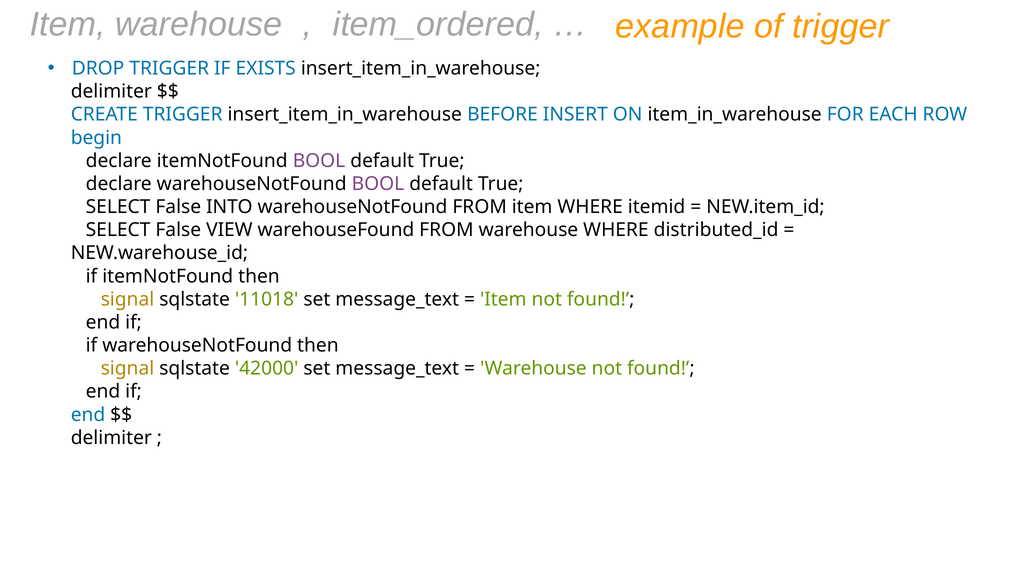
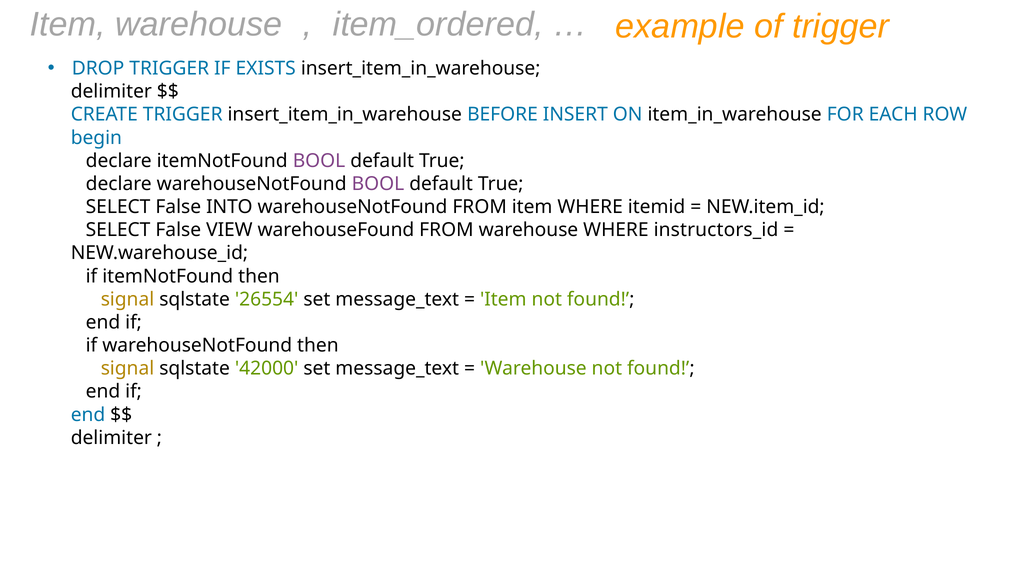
distributed_id: distributed_id -> instructors_id
11018: 11018 -> 26554
